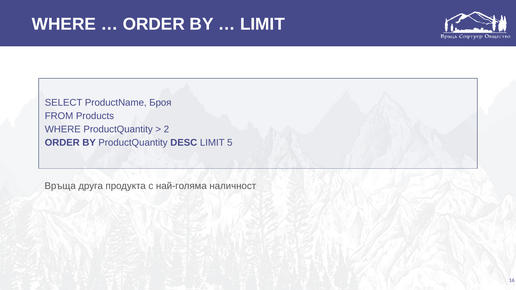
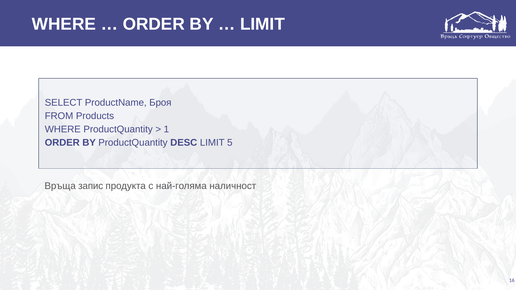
2: 2 -> 1
друга: друга -> запис
